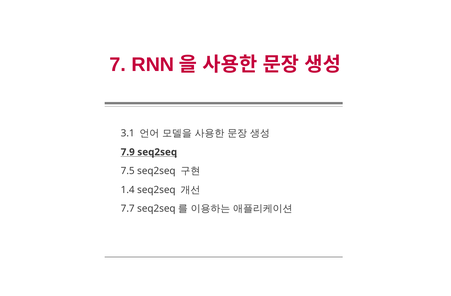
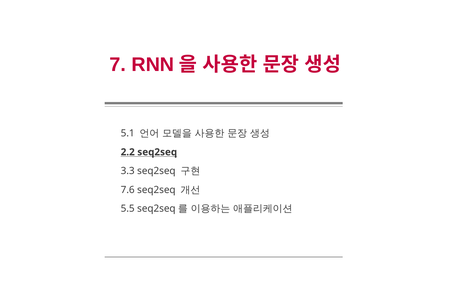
3.1: 3.1 -> 5.1
7.9: 7.9 -> 2.2
7.5: 7.5 -> 3.3
1.4: 1.4 -> 7.6
7.7: 7.7 -> 5.5
